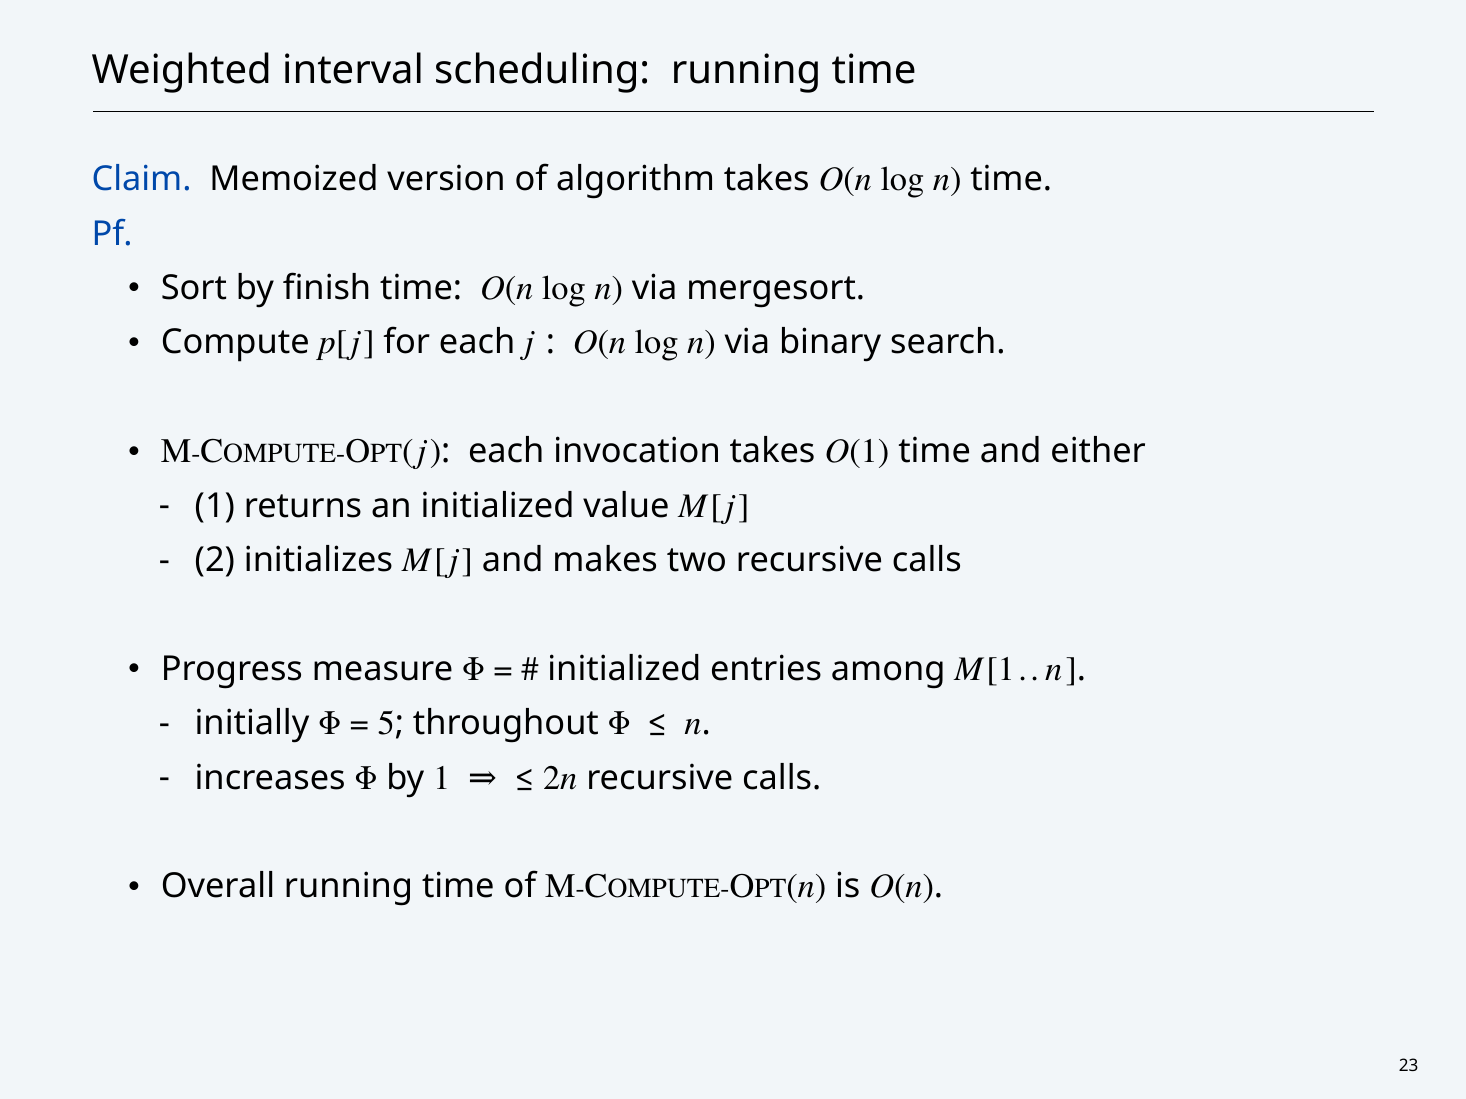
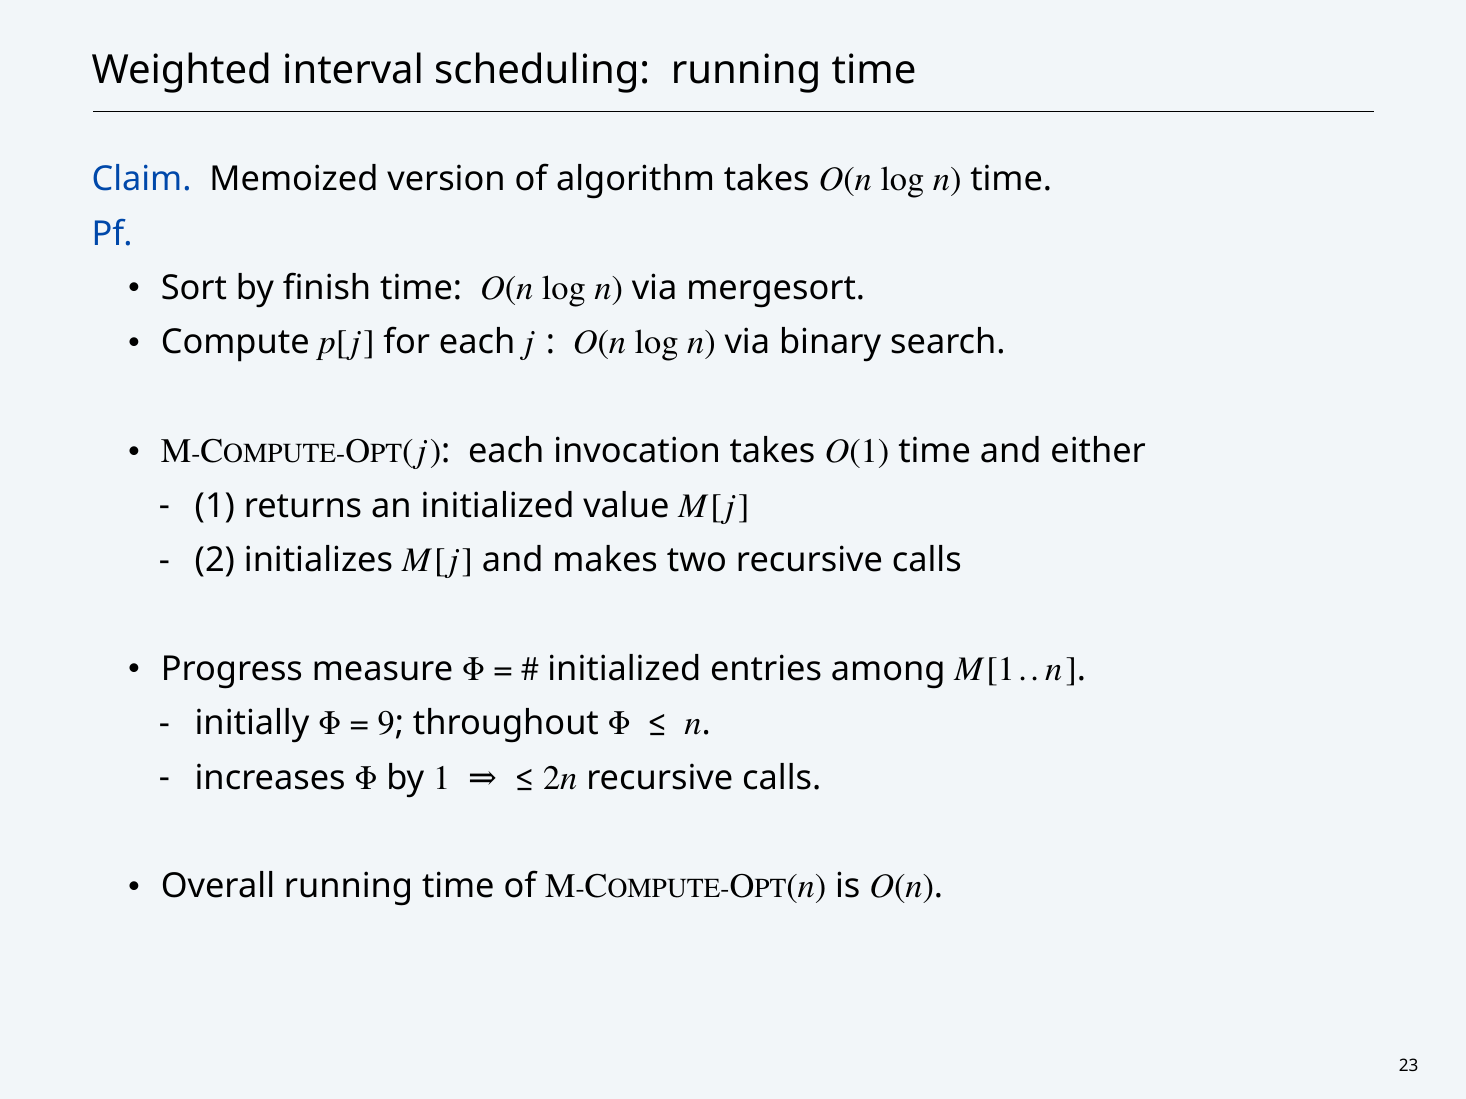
5: 5 -> 9
